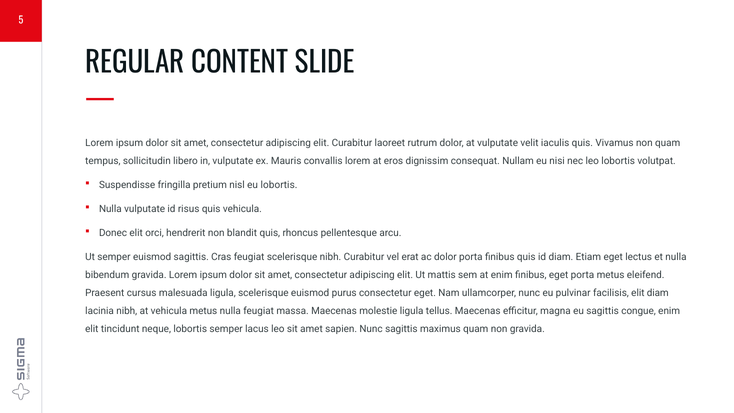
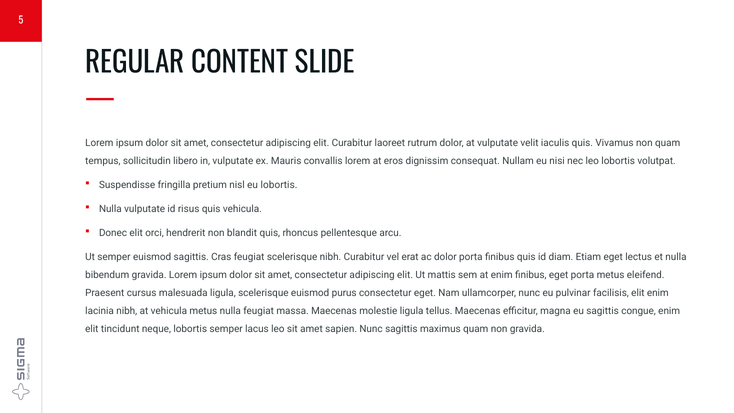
elit diam: diam -> enim
